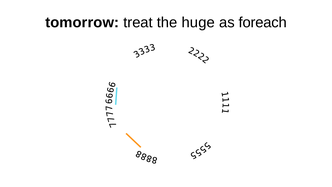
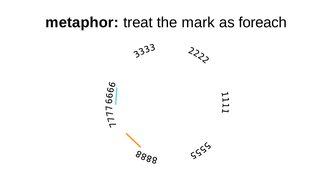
tomorrow: tomorrow -> metaphor
huge: huge -> mark
